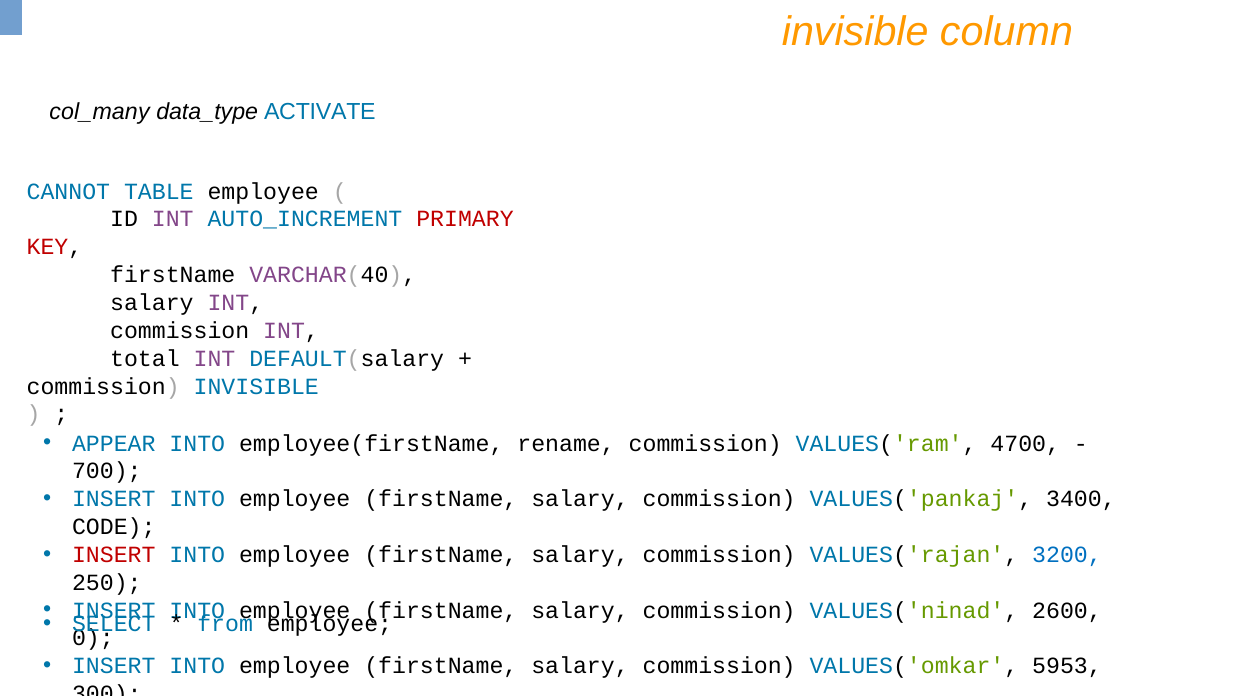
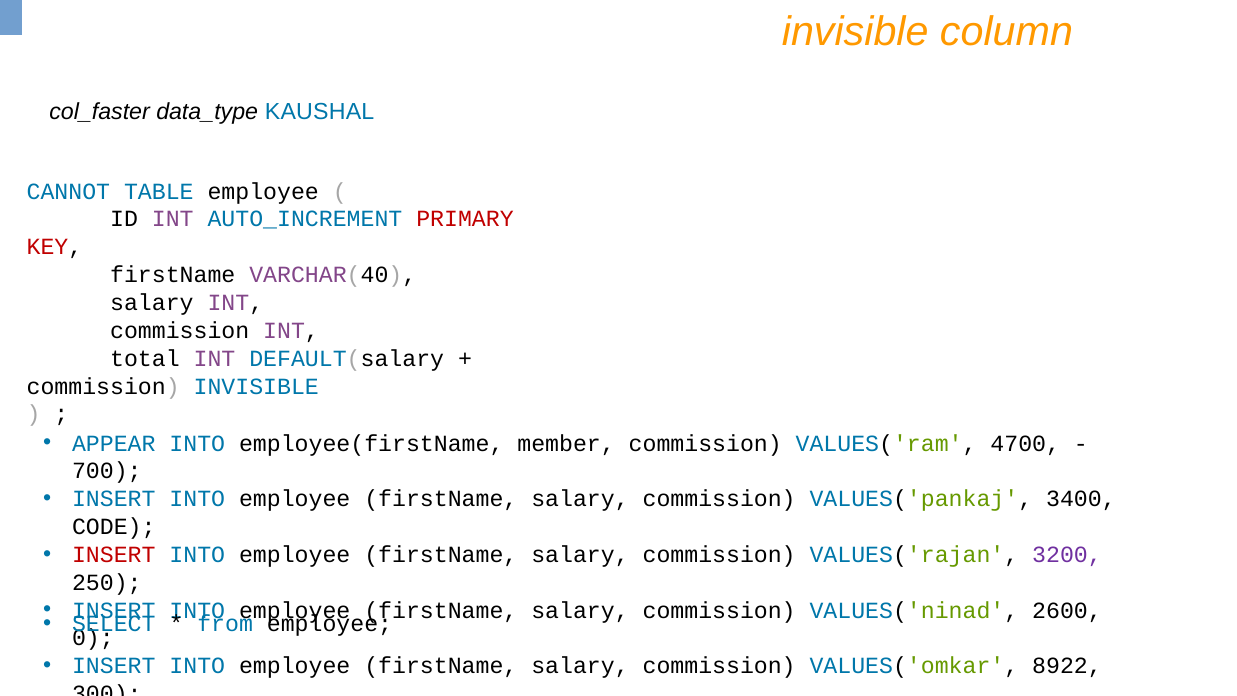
col_many: col_many -> col_faster
ACTIVATE: ACTIVATE -> KAUSHAL
rename: rename -> member
3200 colour: blue -> purple
5953: 5953 -> 8922
